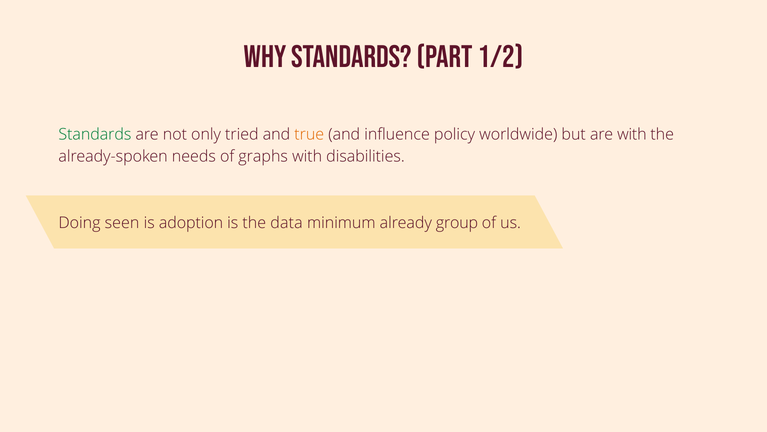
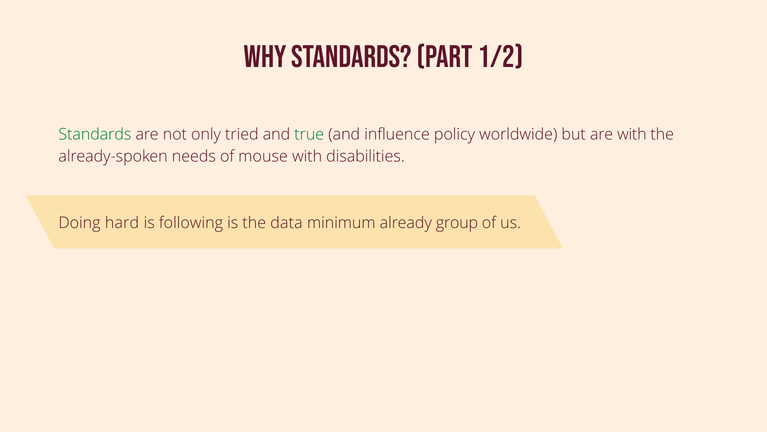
true colour: orange -> green
graphs: graphs -> mouse
seen: seen -> hard
adoption: adoption -> following
